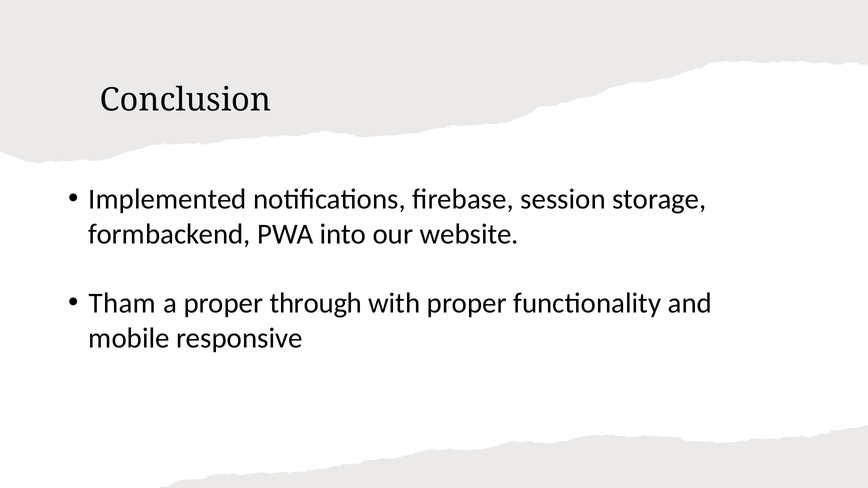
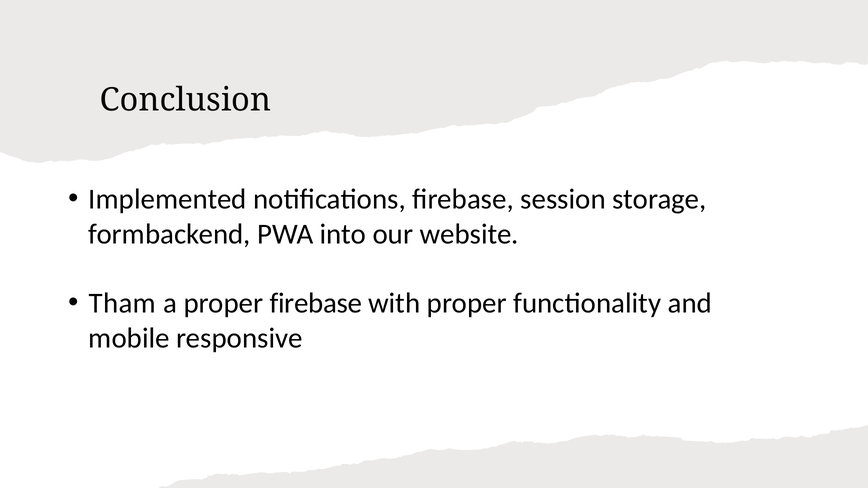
proper through: through -> firebase
